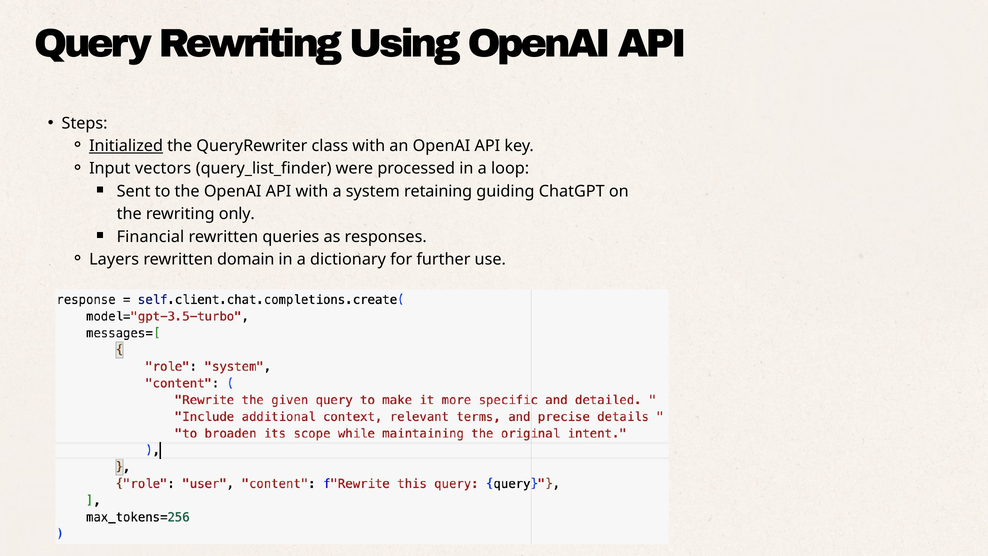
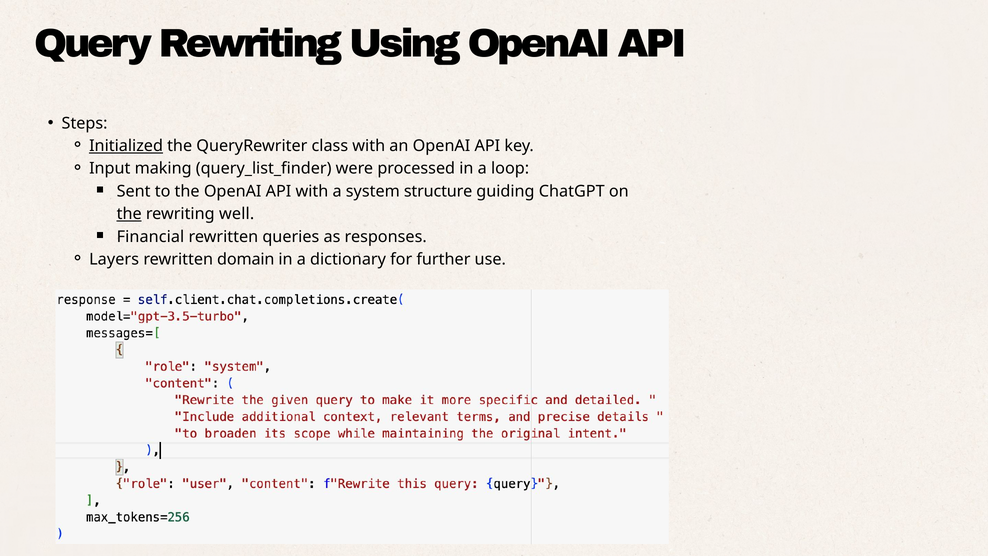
vectors: vectors -> making
retaining: retaining -> structure
the at (129, 214) underline: none -> present
only: only -> well
